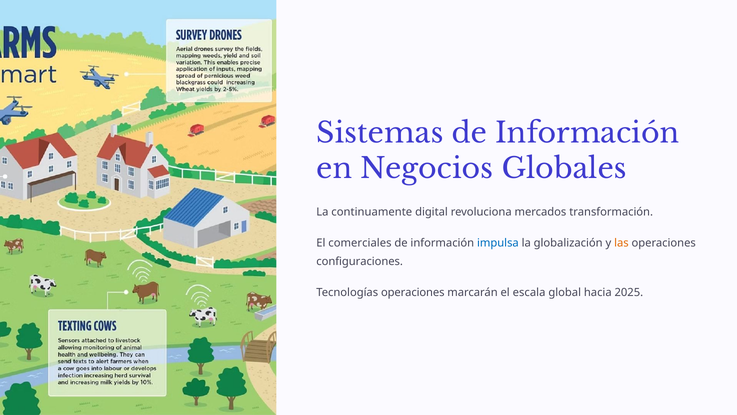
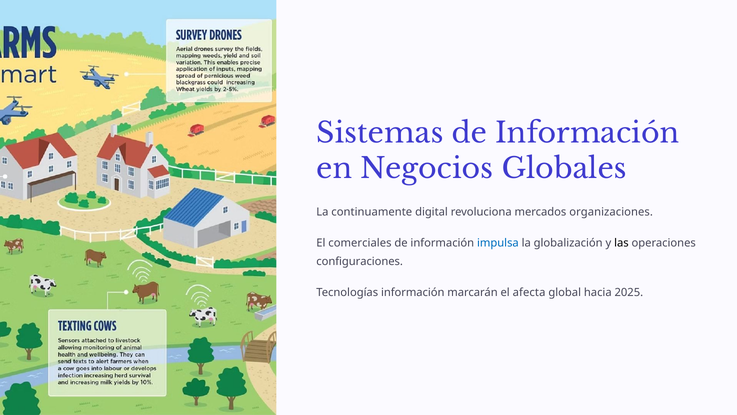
transformación: transformación -> organizaciones
las colour: orange -> black
Tecnologías operaciones: operaciones -> información
escala: escala -> afecta
